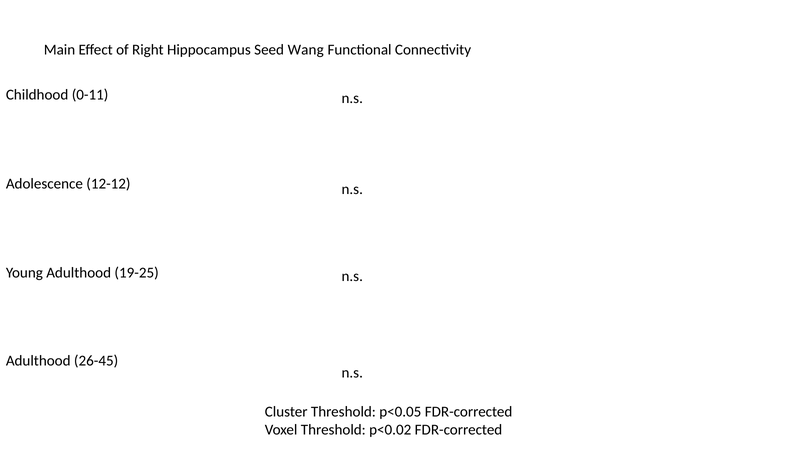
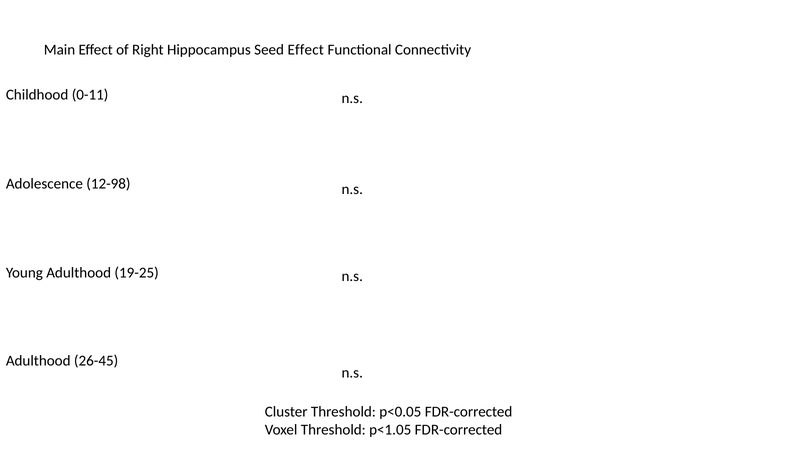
Seed Wang: Wang -> Effect
12-12: 12-12 -> 12-98
p<0.02: p<0.02 -> p<1.05
